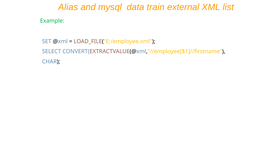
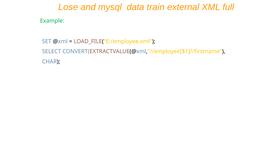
Alias: Alias -> Lose
list: list -> full
